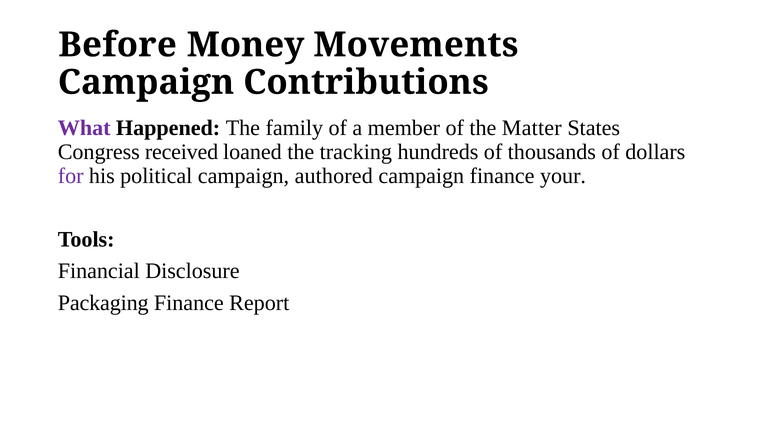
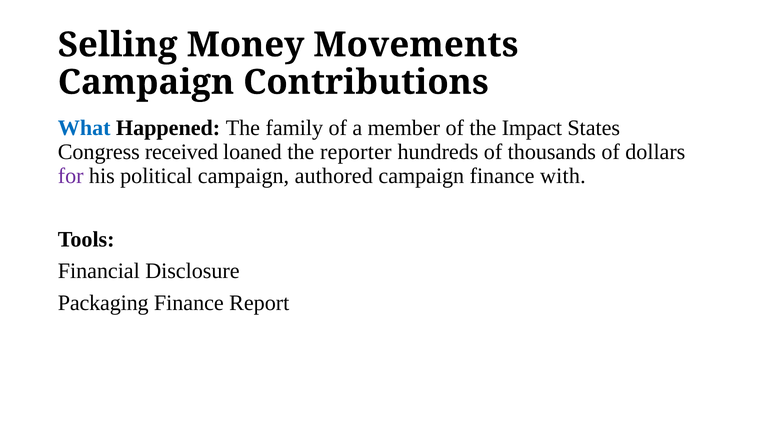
Before: Before -> Selling
What colour: purple -> blue
Matter: Matter -> Impact
tracking: tracking -> reporter
your: your -> with
